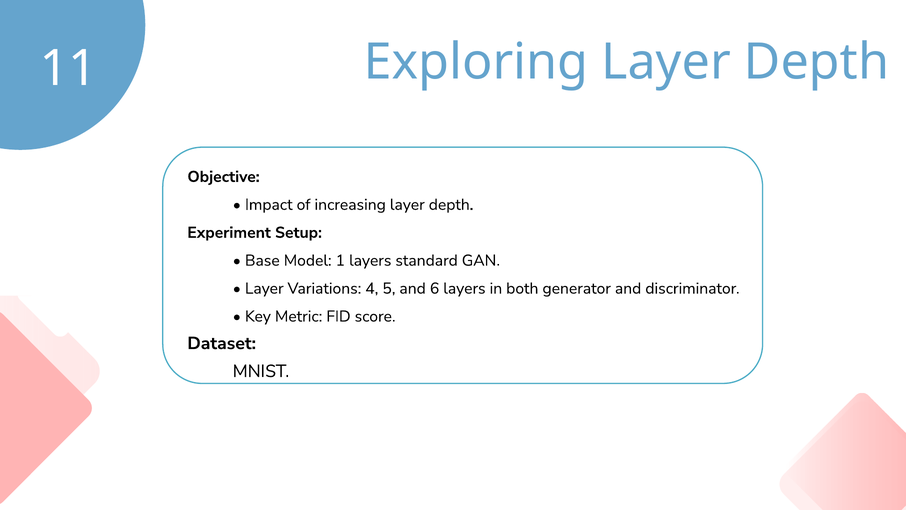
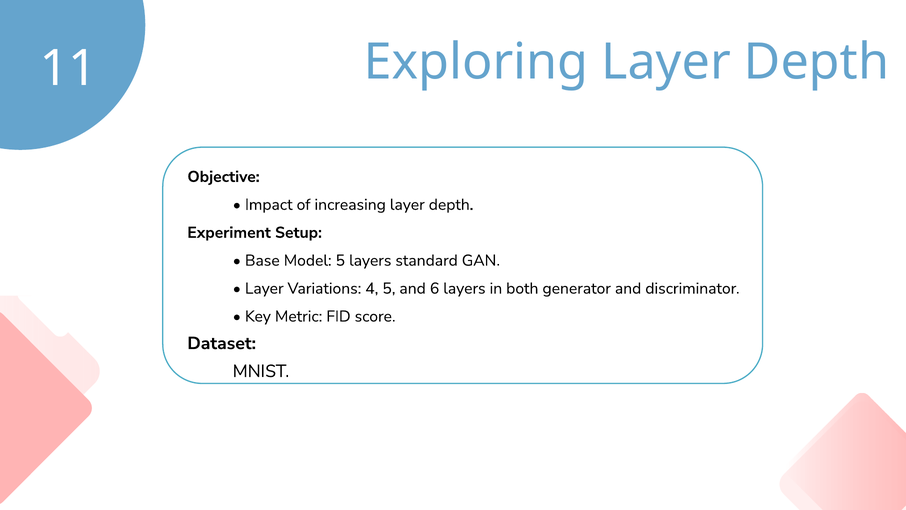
Model 1: 1 -> 5
